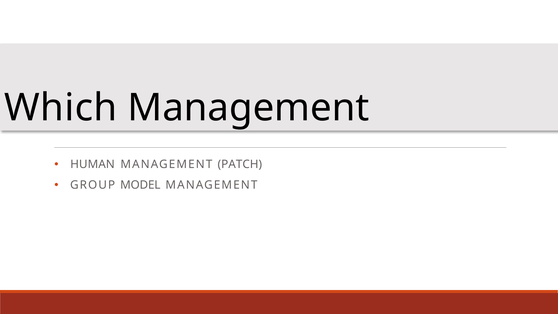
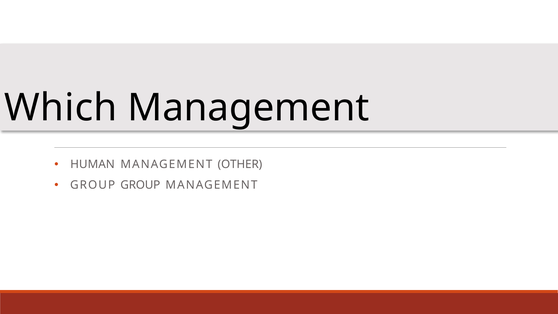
PATCH: PATCH -> OTHER
GROUP MODEL: MODEL -> GROUP
